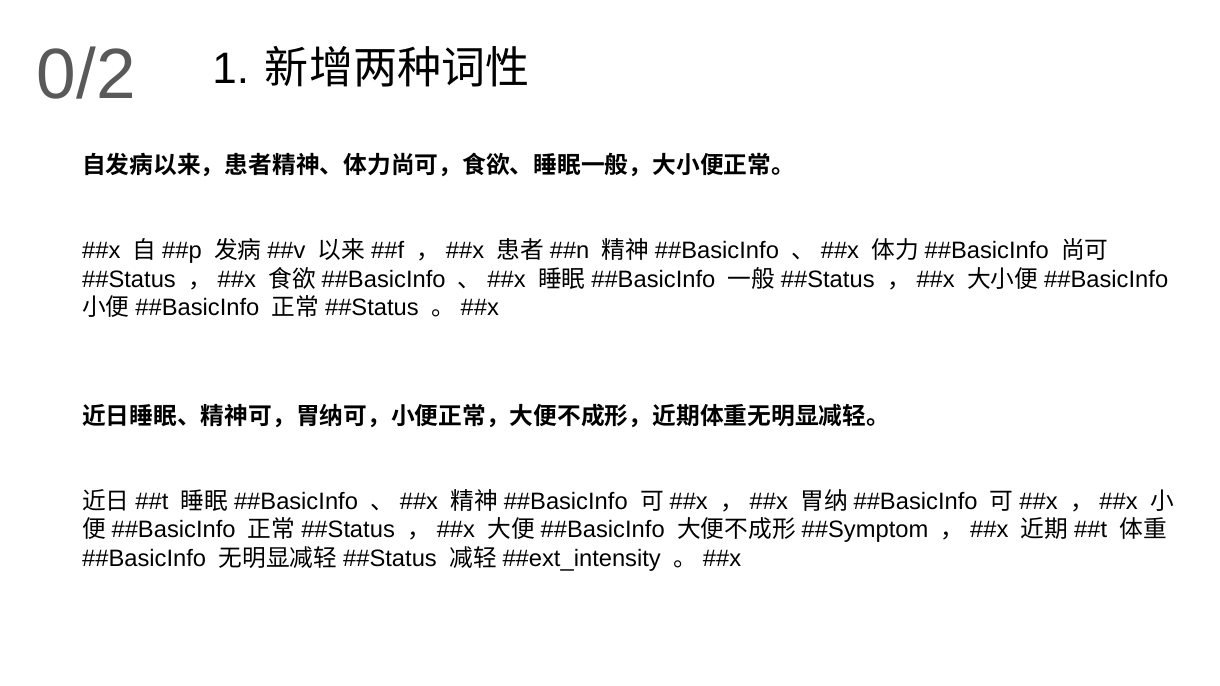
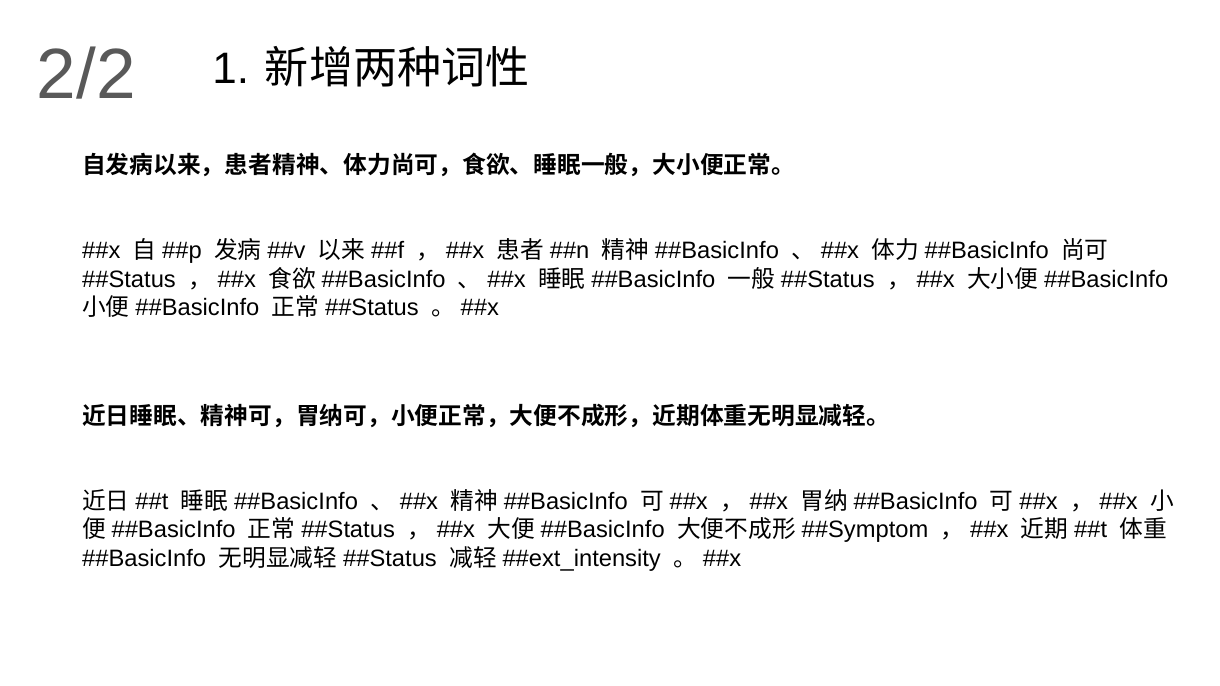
0/2: 0/2 -> 2/2
